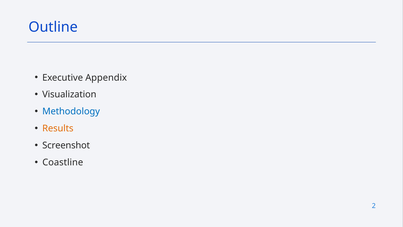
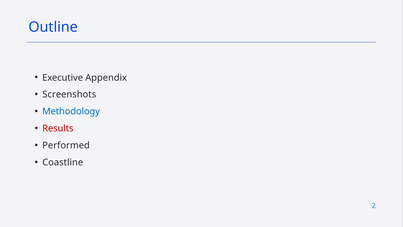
Visualization: Visualization -> Screenshots
Results colour: orange -> red
Screenshot: Screenshot -> Performed
